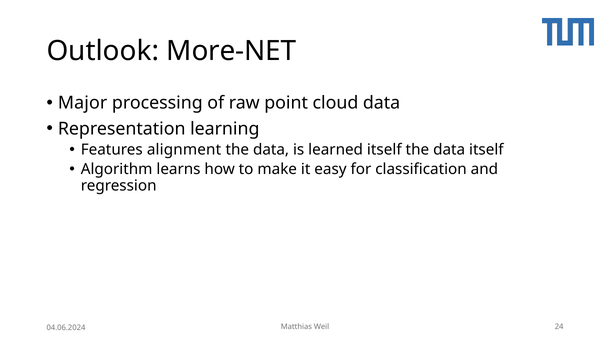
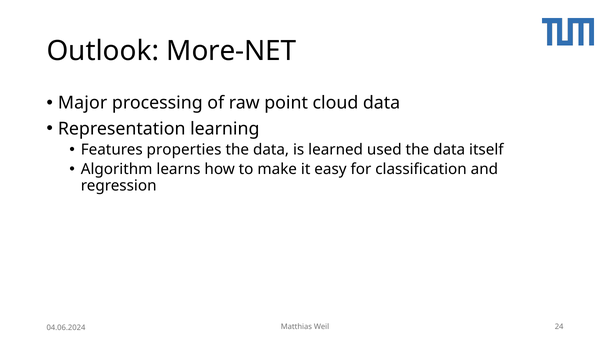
alignment: alignment -> properties
learned itself: itself -> used
